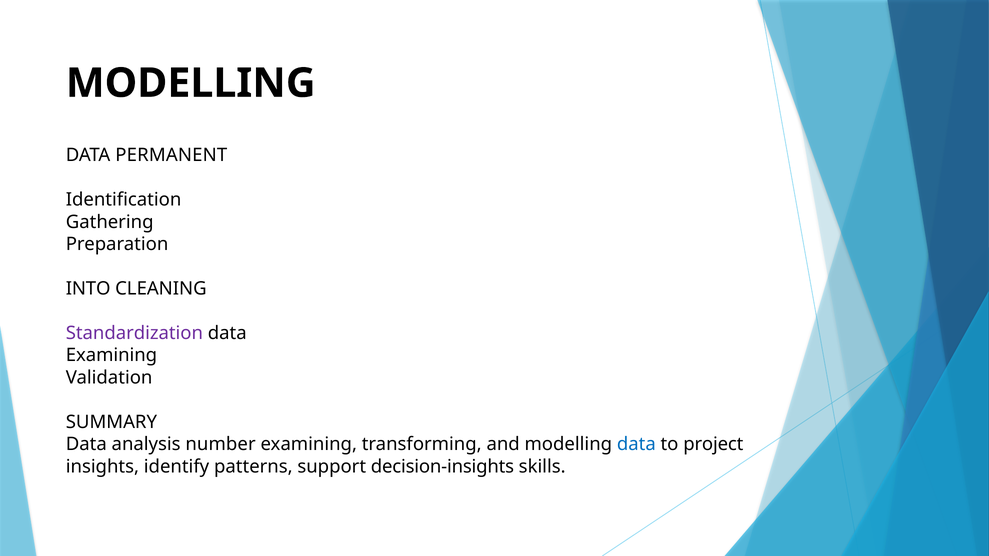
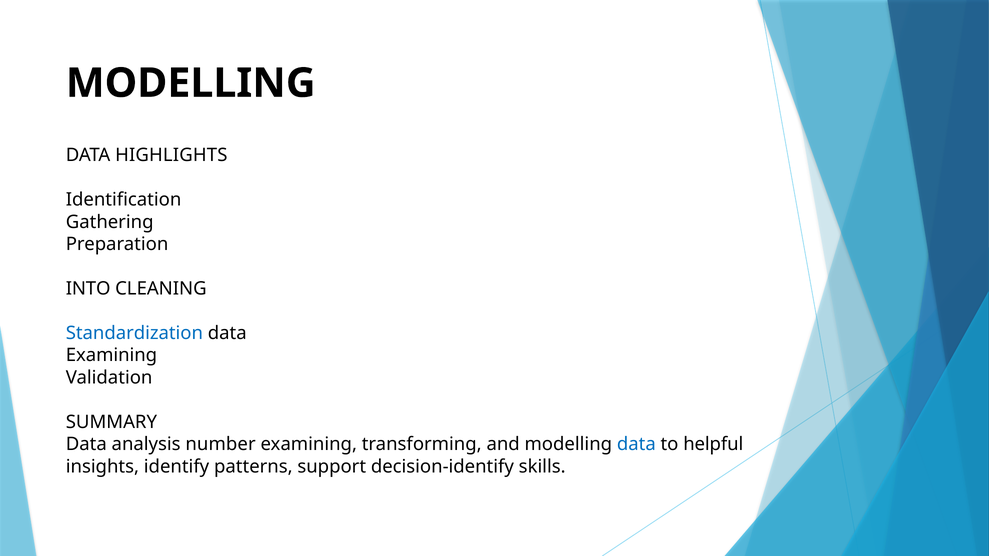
PERMANENT: PERMANENT -> HIGHLIGHTS
Standardization colour: purple -> blue
project: project -> helpful
decision-insights: decision-insights -> decision-identify
